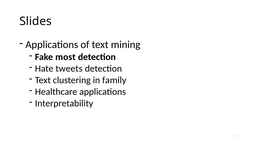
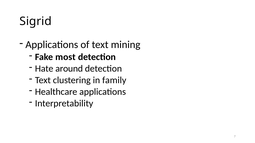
Slides: Slides -> Sigrid
tweets: tweets -> around
